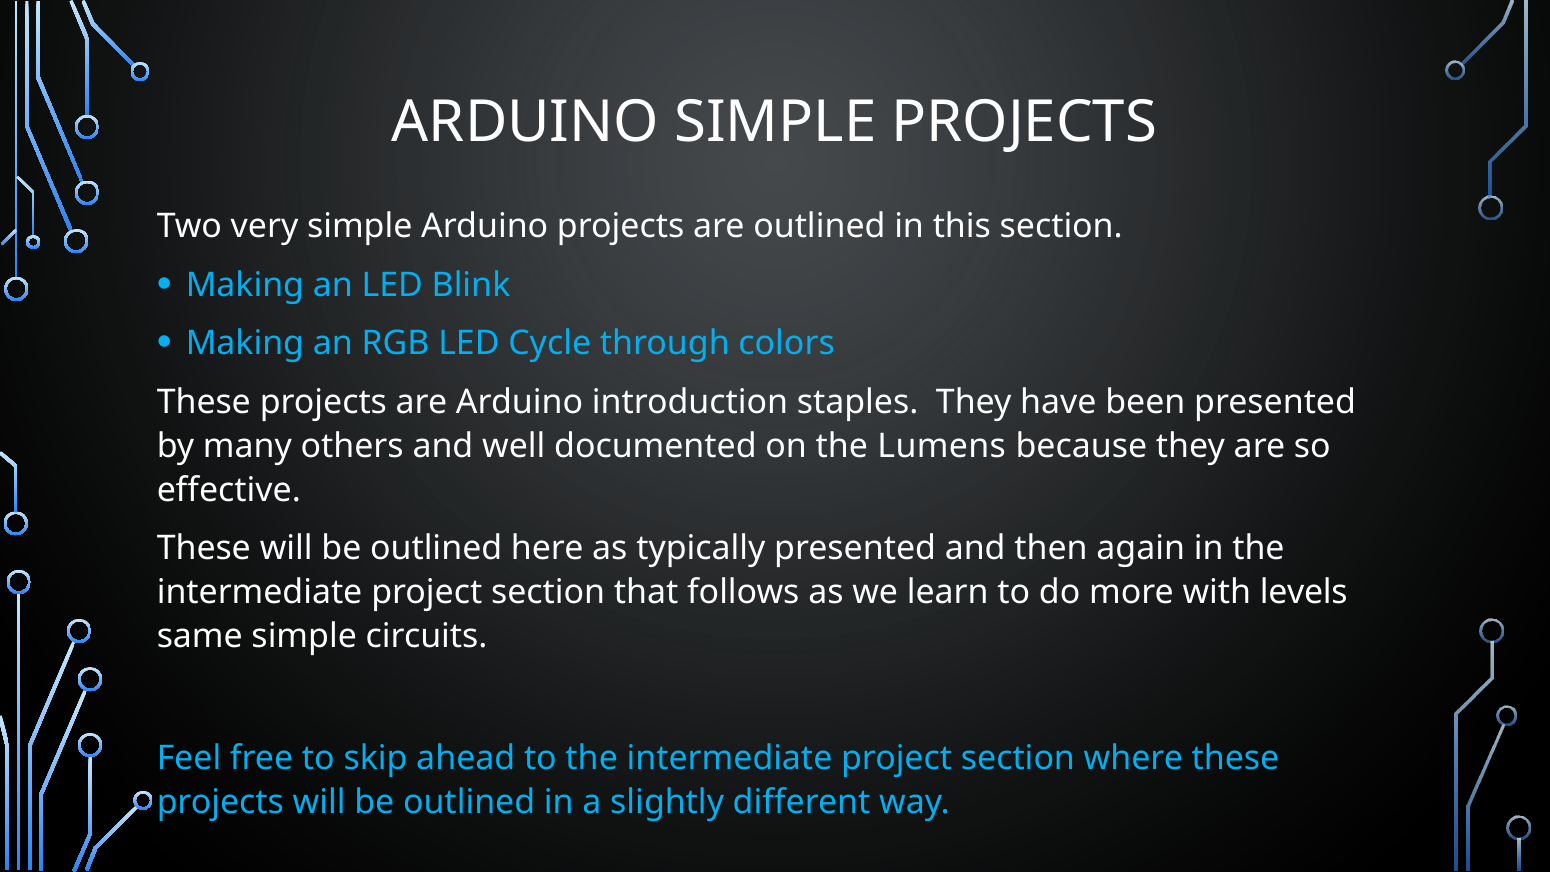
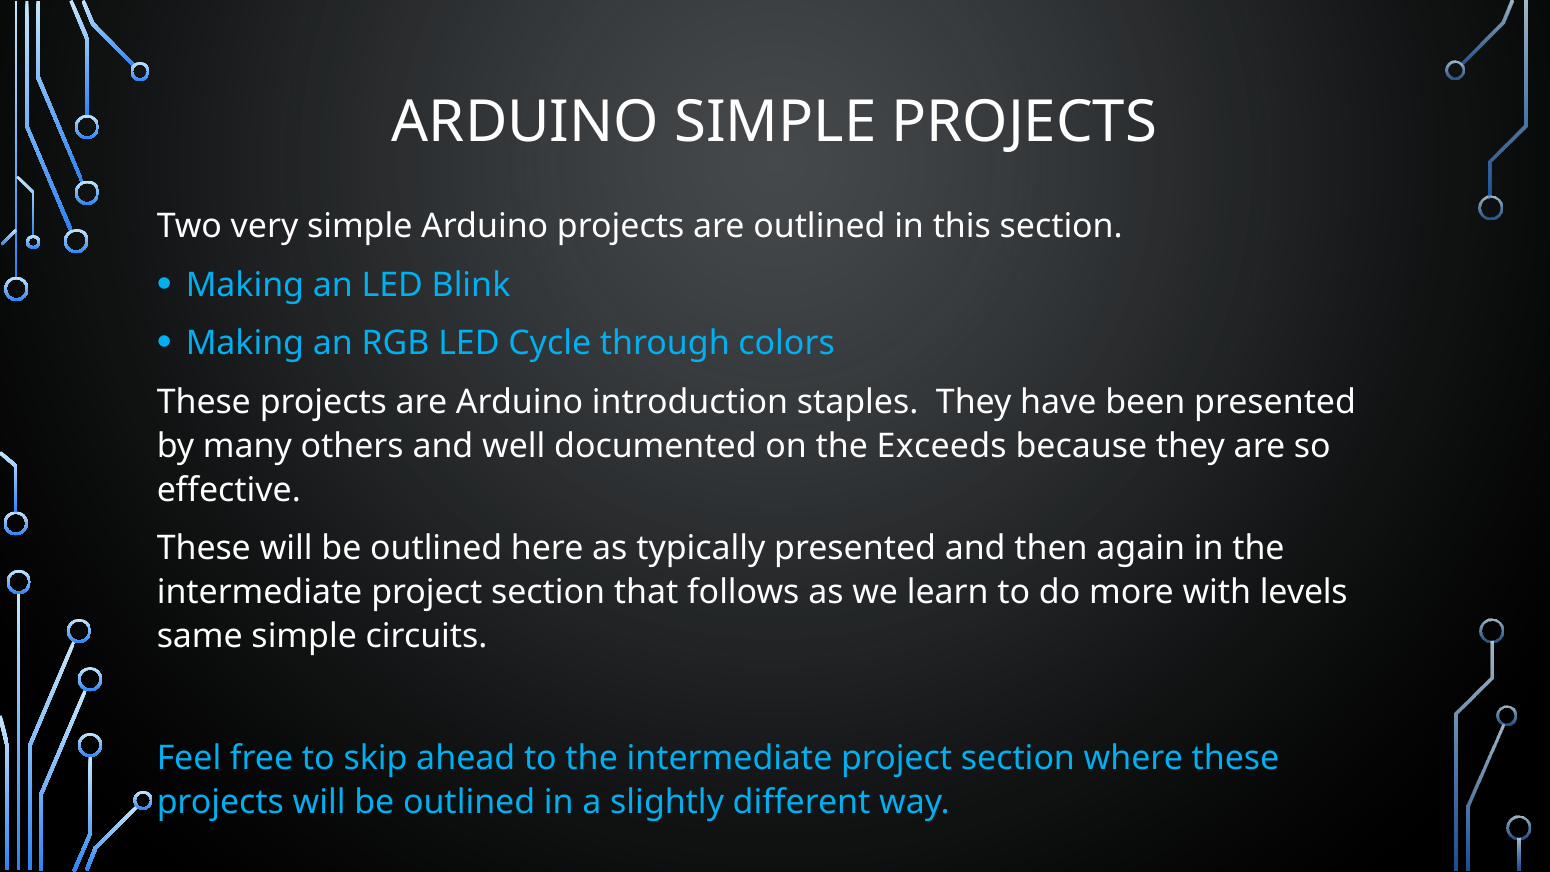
Lumens: Lumens -> Exceeds
